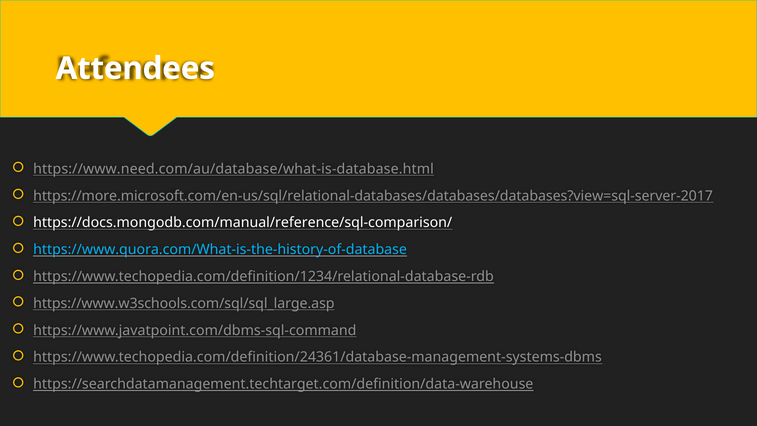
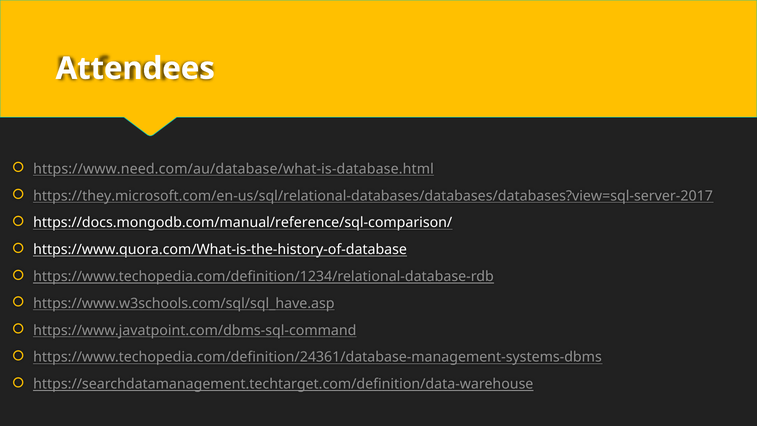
https://more.microsoft.com/en-us/sql/relational-databases/databases/databases?view=sql-server-2017: https://more.microsoft.com/en-us/sql/relational-databases/databases/databases?view=sql-server-2017 -> https://they.microsoft.com/en-us/sql/relational-databases/databases/databases?view=sql-server-2017
https://www.quora.com/What-is-the-history-of-database colour: light blue -> white
https://www.w3schools.com/sql/sql_large.asp: https://www.w3schools.com/sql/sql_large.asp -> https://www.w3schools.com/sql/sql_have.asp
